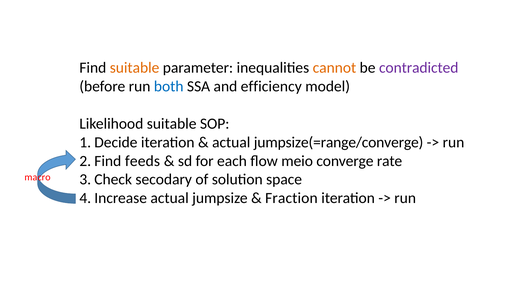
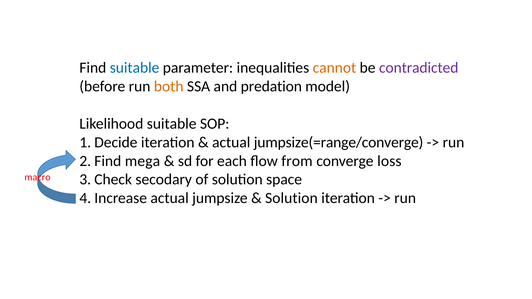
suitable at (135, 68) colour: orange -> blue
both colour: blue -> orange
efficiency: efficiency -> predation
feeds: feeds -> mega
meio: meio -> from
rate: rate -> loss
Fraction at (291, 198): Fraction -> Solution
